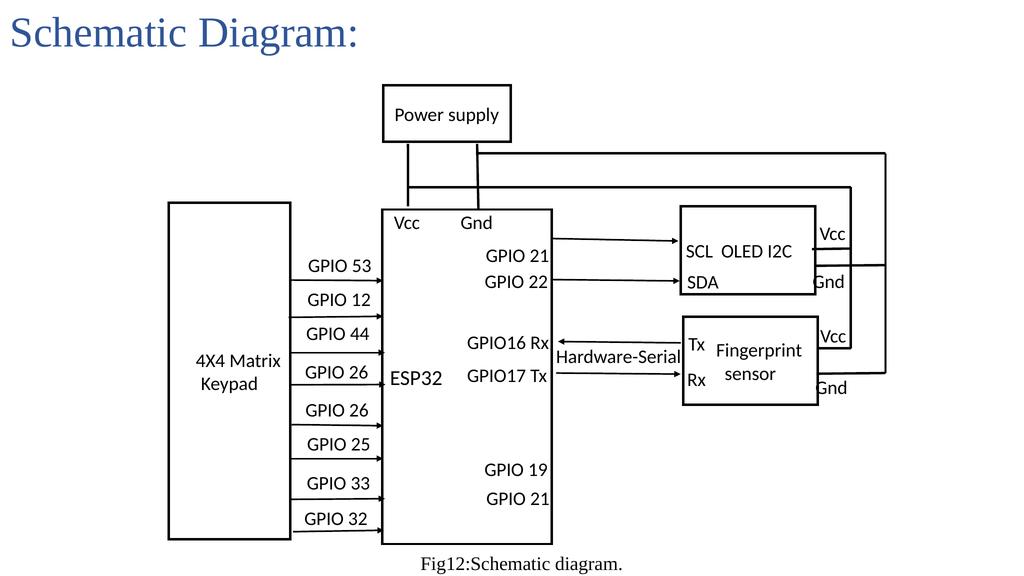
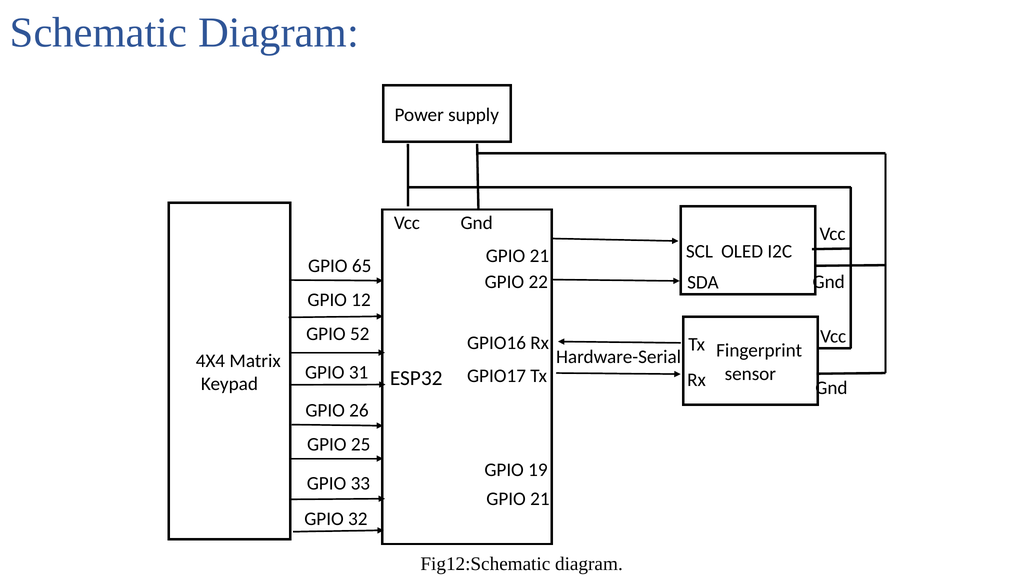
53: 53 -> 65
44: 44 -> 52
26 at (359, 372): 26 -> 31
